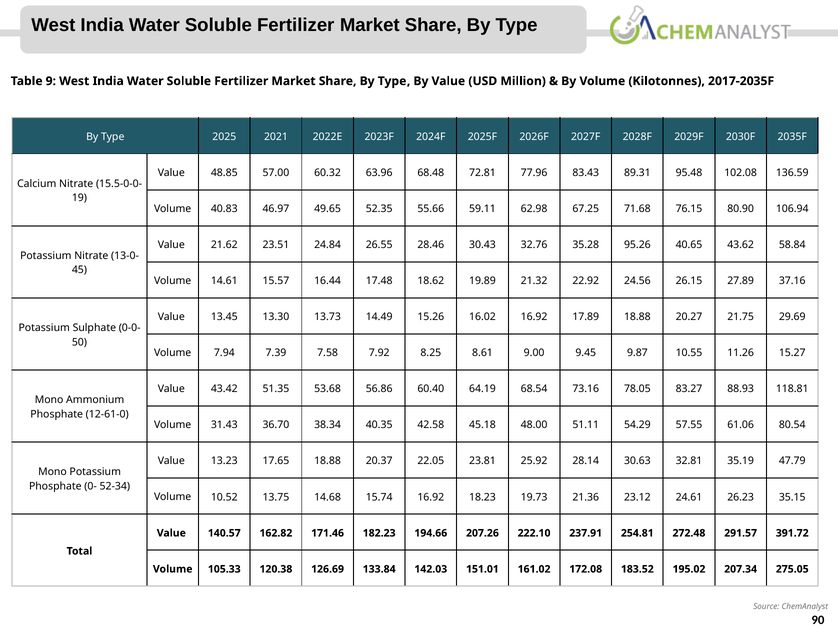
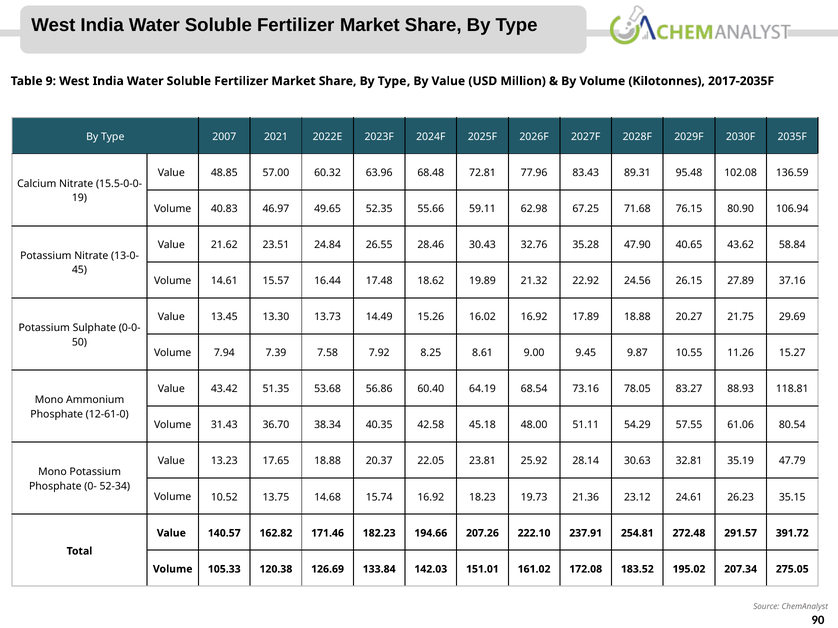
2025: 2025 -> 2007
95.26: 95.26 -> 47.90
